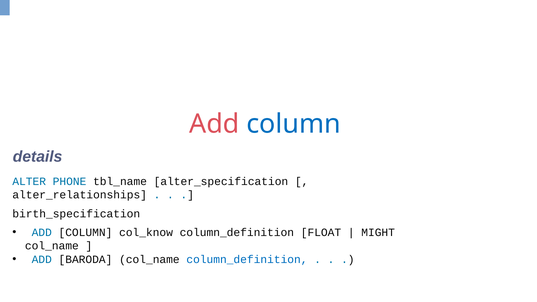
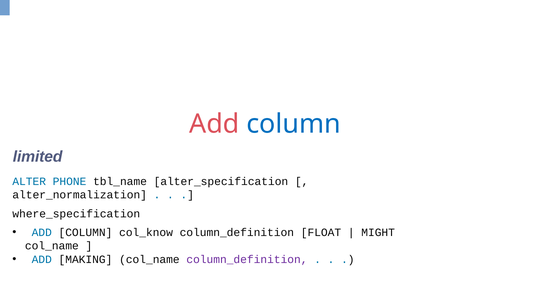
details: details -> limited
alter_relationships: alter_relationships -> alter_normalization
birth_specification: birth_specification -> where_specification
BARODA: BARODA -> MAKING
column_definition at (247, 259) colour: blue -> purple
